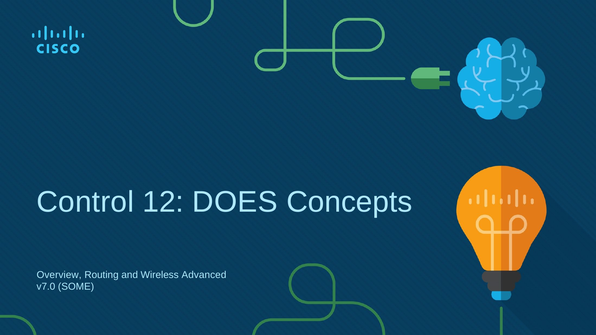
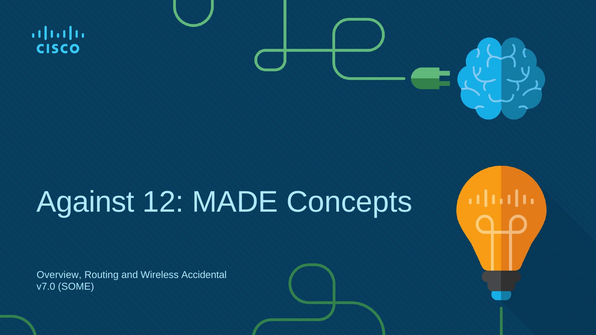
Control: Control -> Against
DOES: DOES -> MADE
Advanced: Advanced -> Accidental
